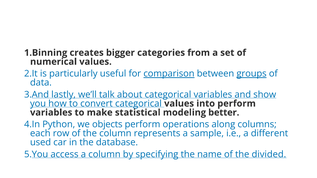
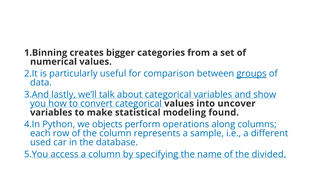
comparison underline: present -> none
into perform: perform -> uncover
better: better -> found
